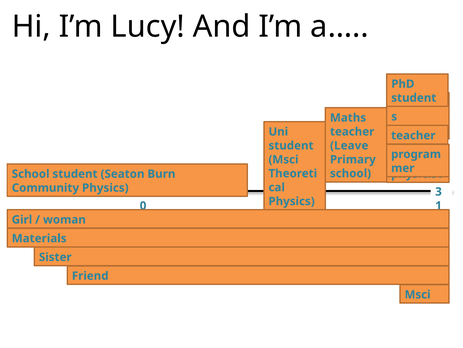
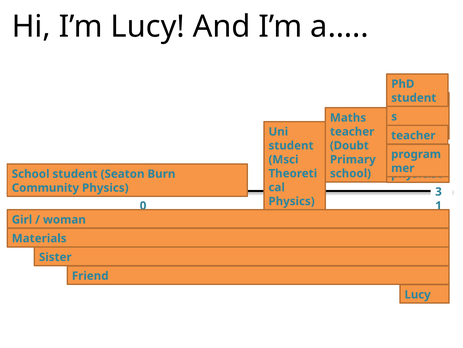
Leave: Leave -> Doubt
Msci at (418, 294): Msci -> Lucy
